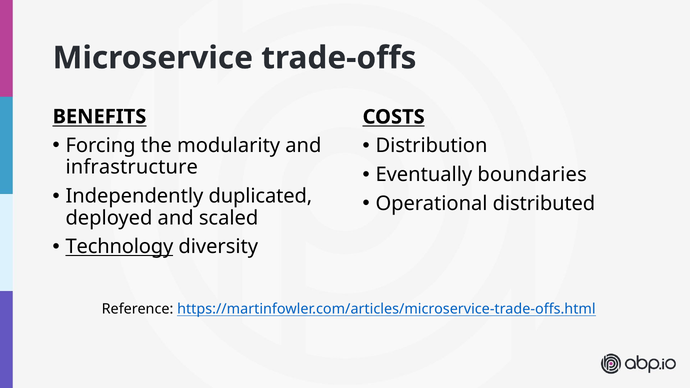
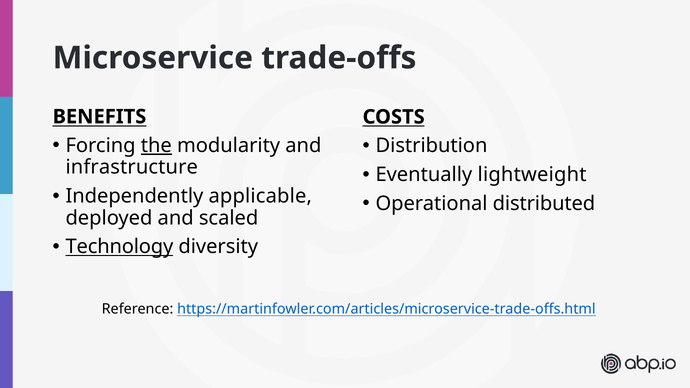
the underline: none -> present
boundaries: boundaries -> lightweight
duplicated: duplicated -> applicable
